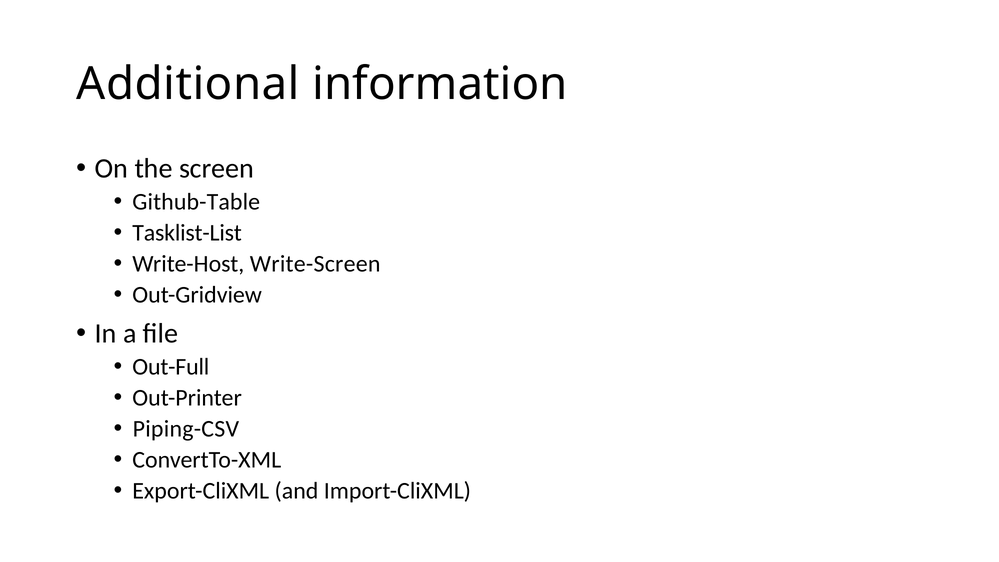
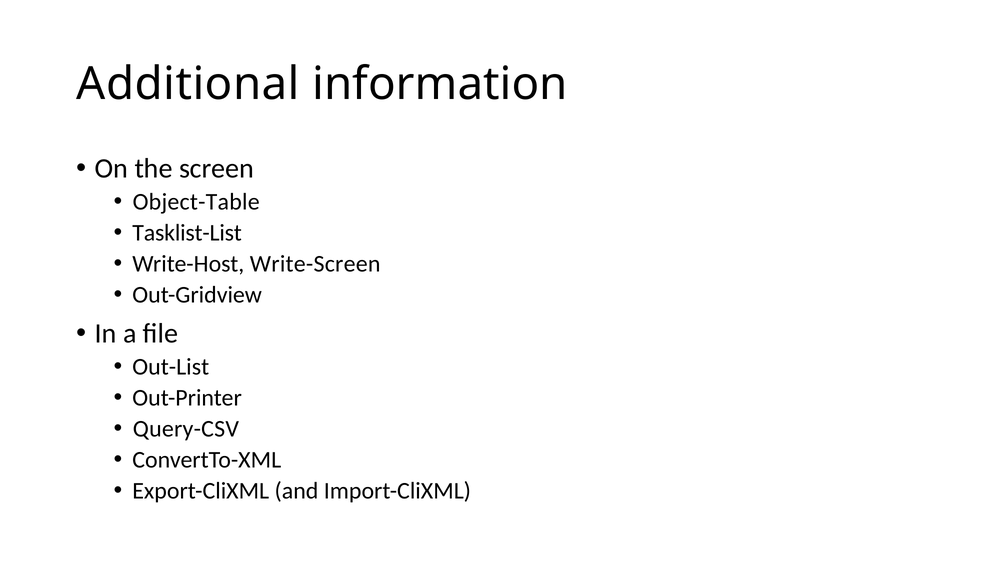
Github-Table: Github-Table -> Object-Table
Out-Full: Out-Full -> Out-List
Piping-CSV: Piping-CSV -> Query-CSV
